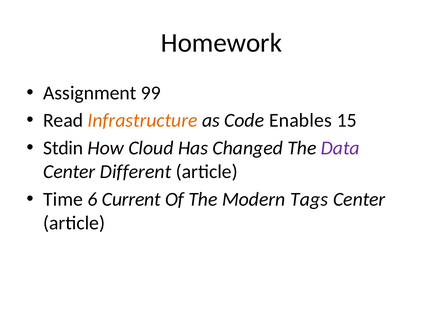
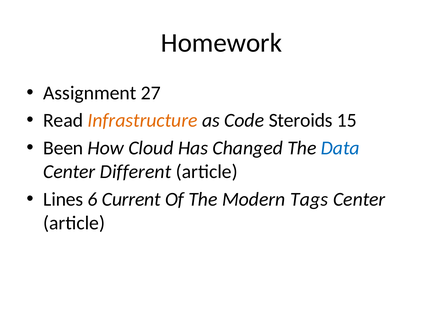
99: 99 -> 27
Enables: Enables -> Steroids
Stdin: Stdin -> Been
Data colour: purple -> blue
Time: Time -> Lines
